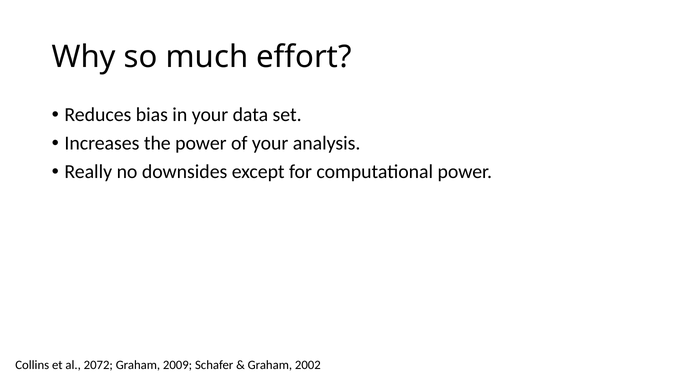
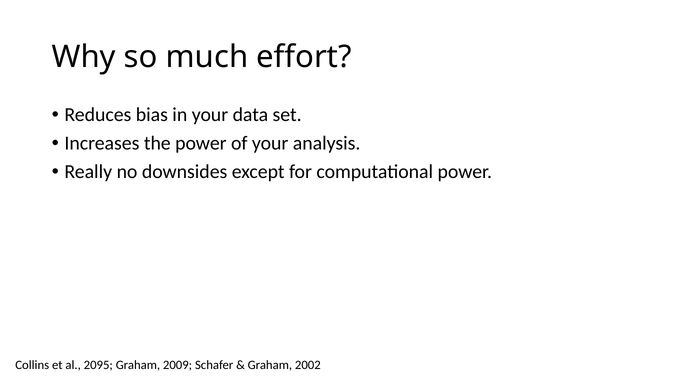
2072: 2072 -> 2095
